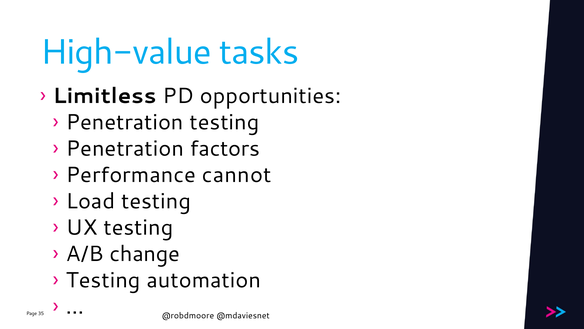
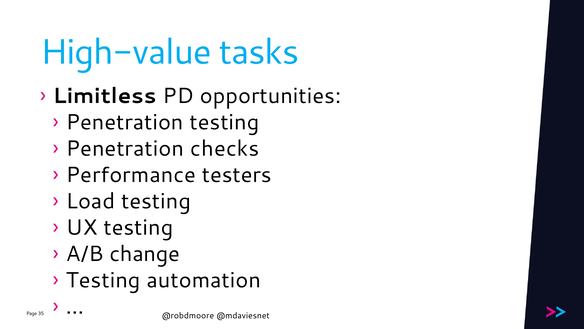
factors: factors -> checks
cannot: cannot -> testers
